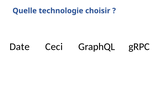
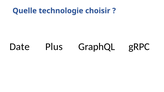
Ceci: Ceci -> Plus
